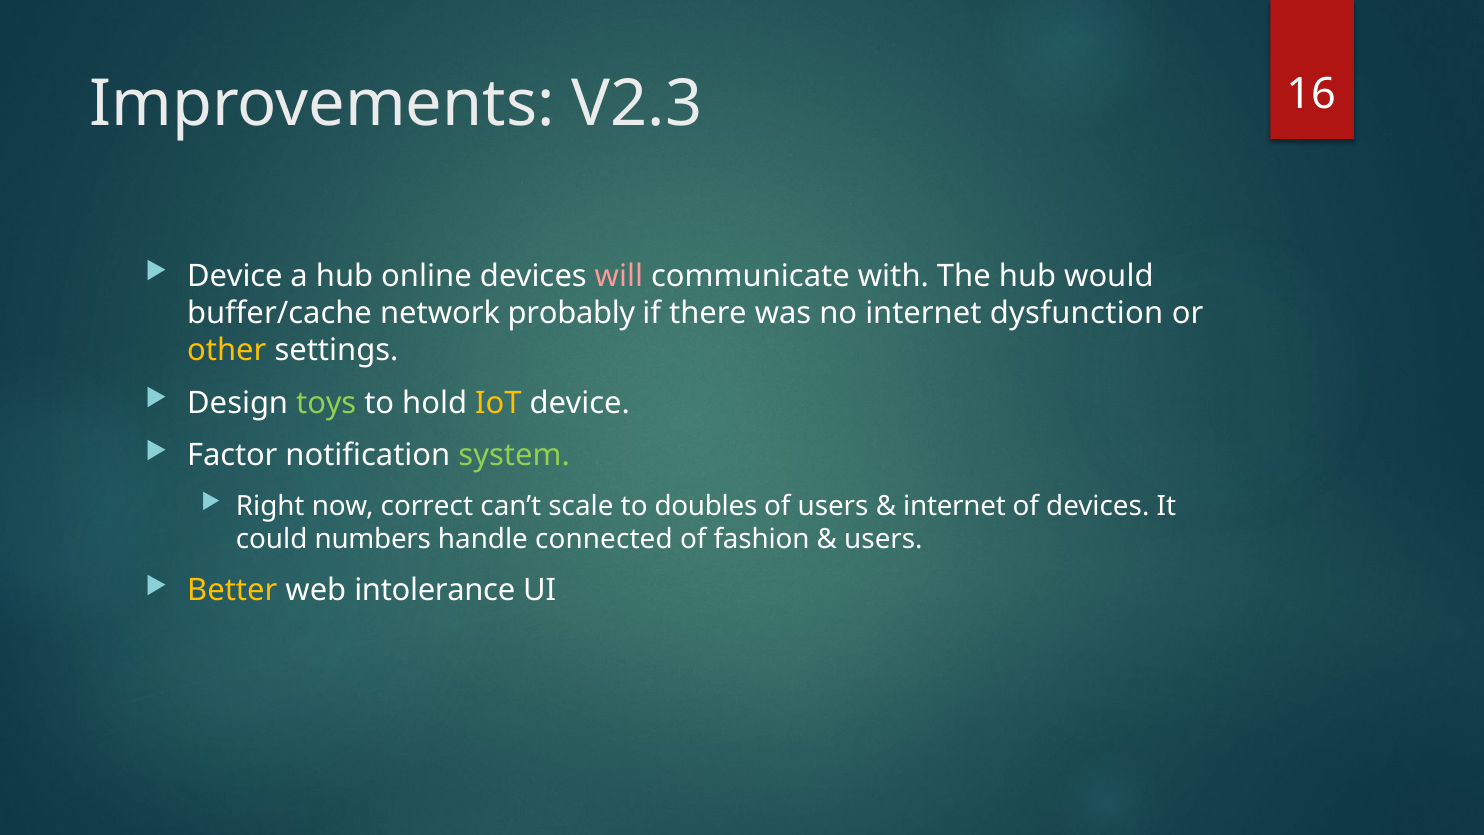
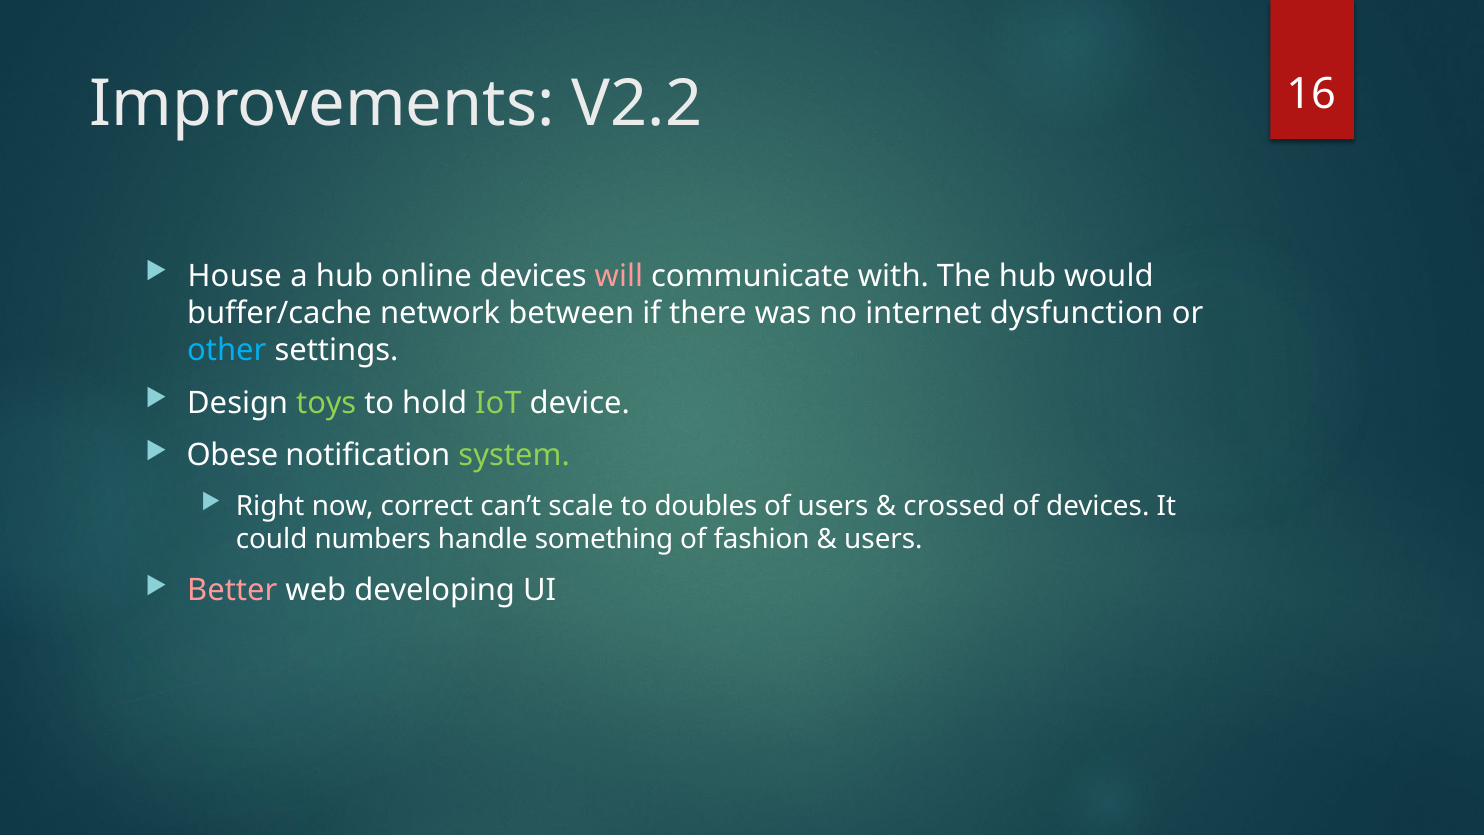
V2.3: V2.3 -> V2.2
Device at (235, 276): Device -> House
probably: probably -> between
other colour: yellow -> light blue
IoT colour: yellow -> light green
Factor: Factor -> Obese
internet at (955, 506): internet -> crossed
connected: connected -> something
Better colour: yellow -> pink
intolerance: intolerance -> developing
